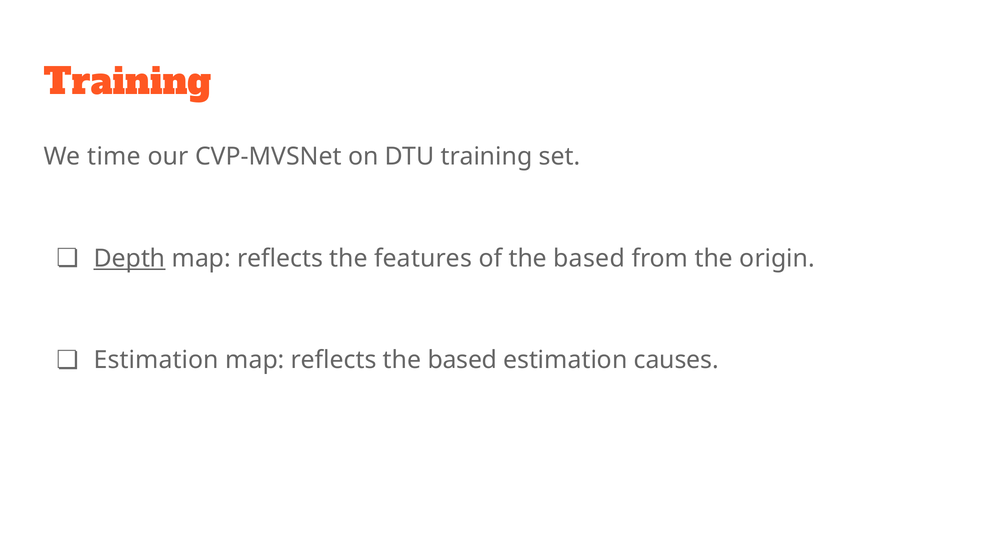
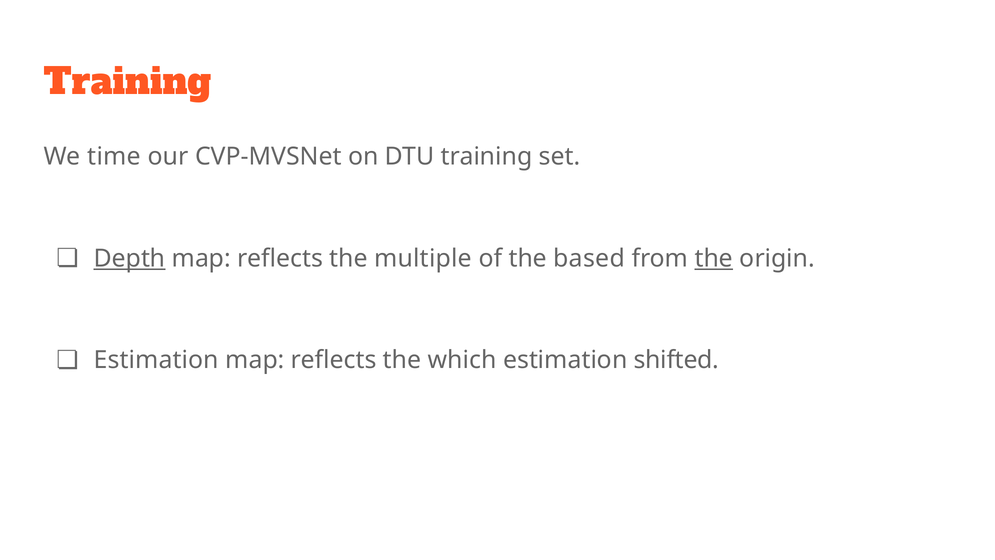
features: features -> multiple
the at (714, 258) underline: none -> present
reflects the based: based -> which
causes: causes -> shifted
